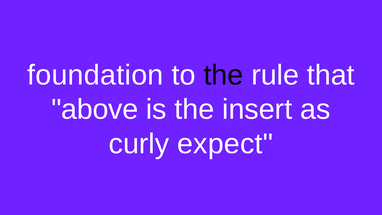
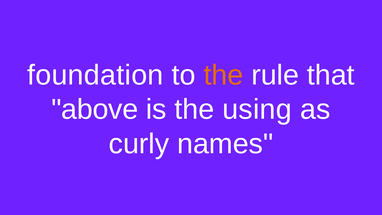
the at (223, 75) colour: black -> orange
insert: insert -> using
expect: expect -> names
